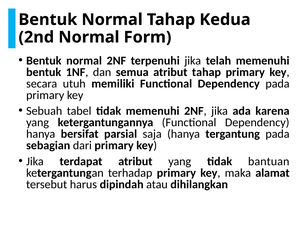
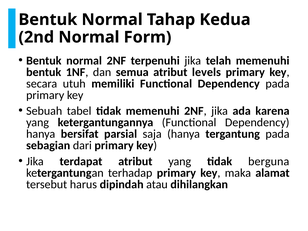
atribut tahap: tahap -> levels
bantuan: bantuan -> berguna
